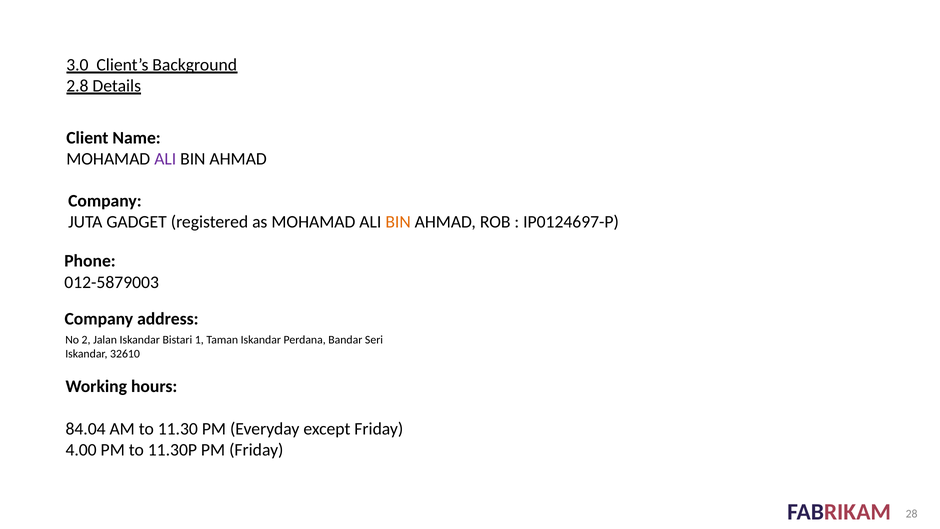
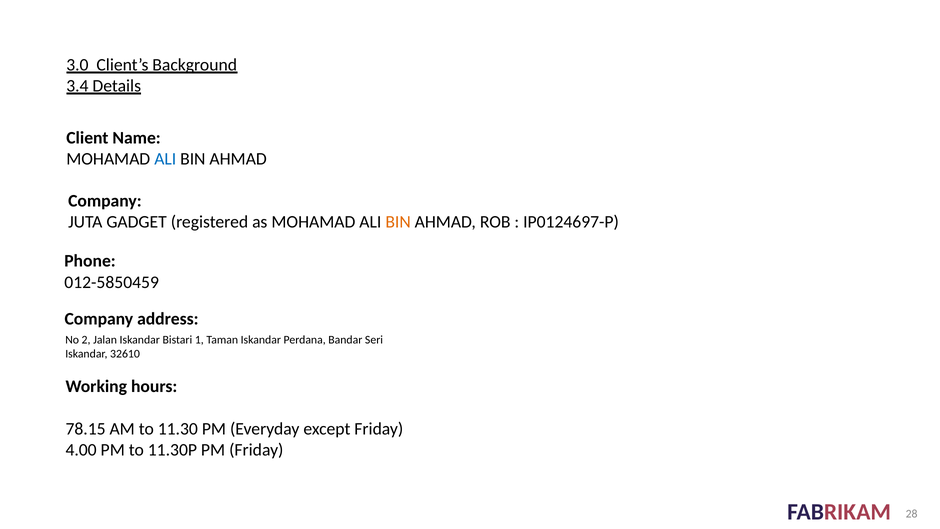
2.8: 2.8 -> 3.4
ALI at (165, 159) colour: purple -> blue
012-5879003: 012-5879003 -> 012-5850459
84.04: 84.04 -> 78.15
